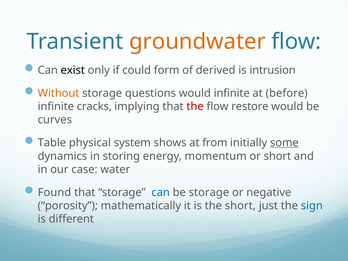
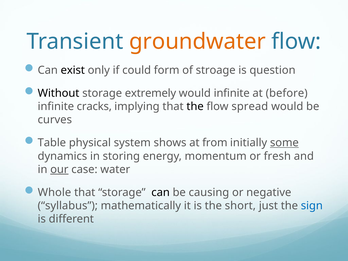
derived: derived -> stroage
intrusion: intrusion -> question
Without colour: orange -> black
questions: questions -> extremely
the at (195, 106) colour: red -> black
restore: restore -> spread
or short: short -> fresh
our underline: none -> present
Found: Found -> Whole
can at (161, 192) colour: blue -> black
be storage: storage -> causing
porosity: porosity -> syllabus
